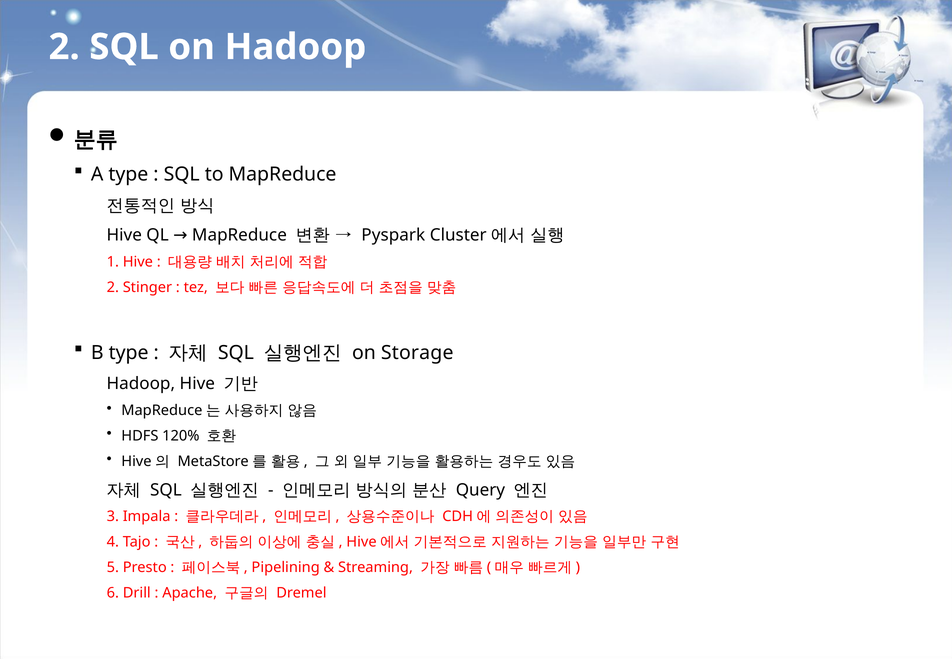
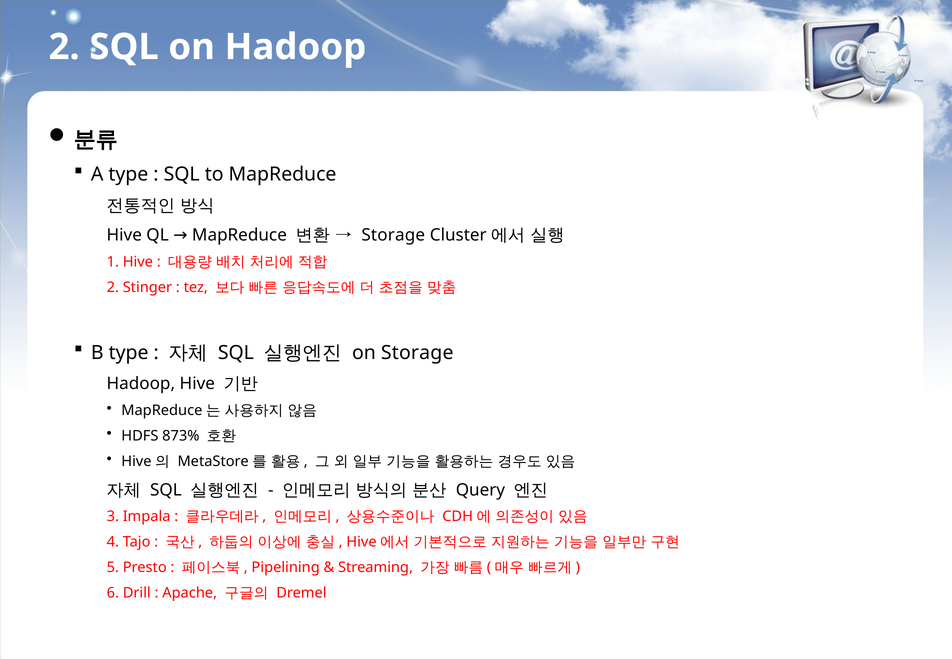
Pyspark at (393, 235): Pyspark -> Storage
120%: 120% -> 873%
